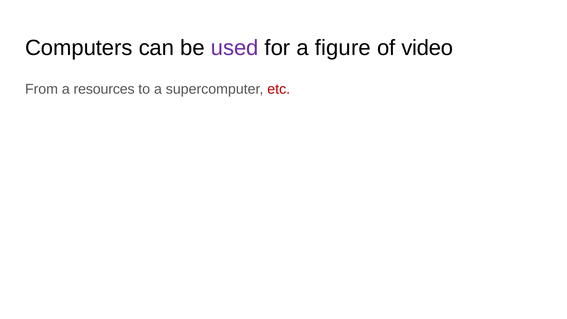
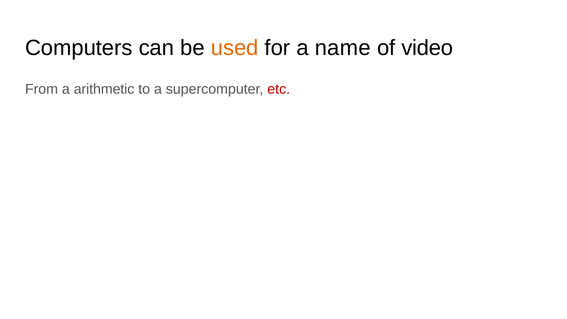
used colour: purple -> orange
figure: figure -> name
resources: resources -> arithmetic
